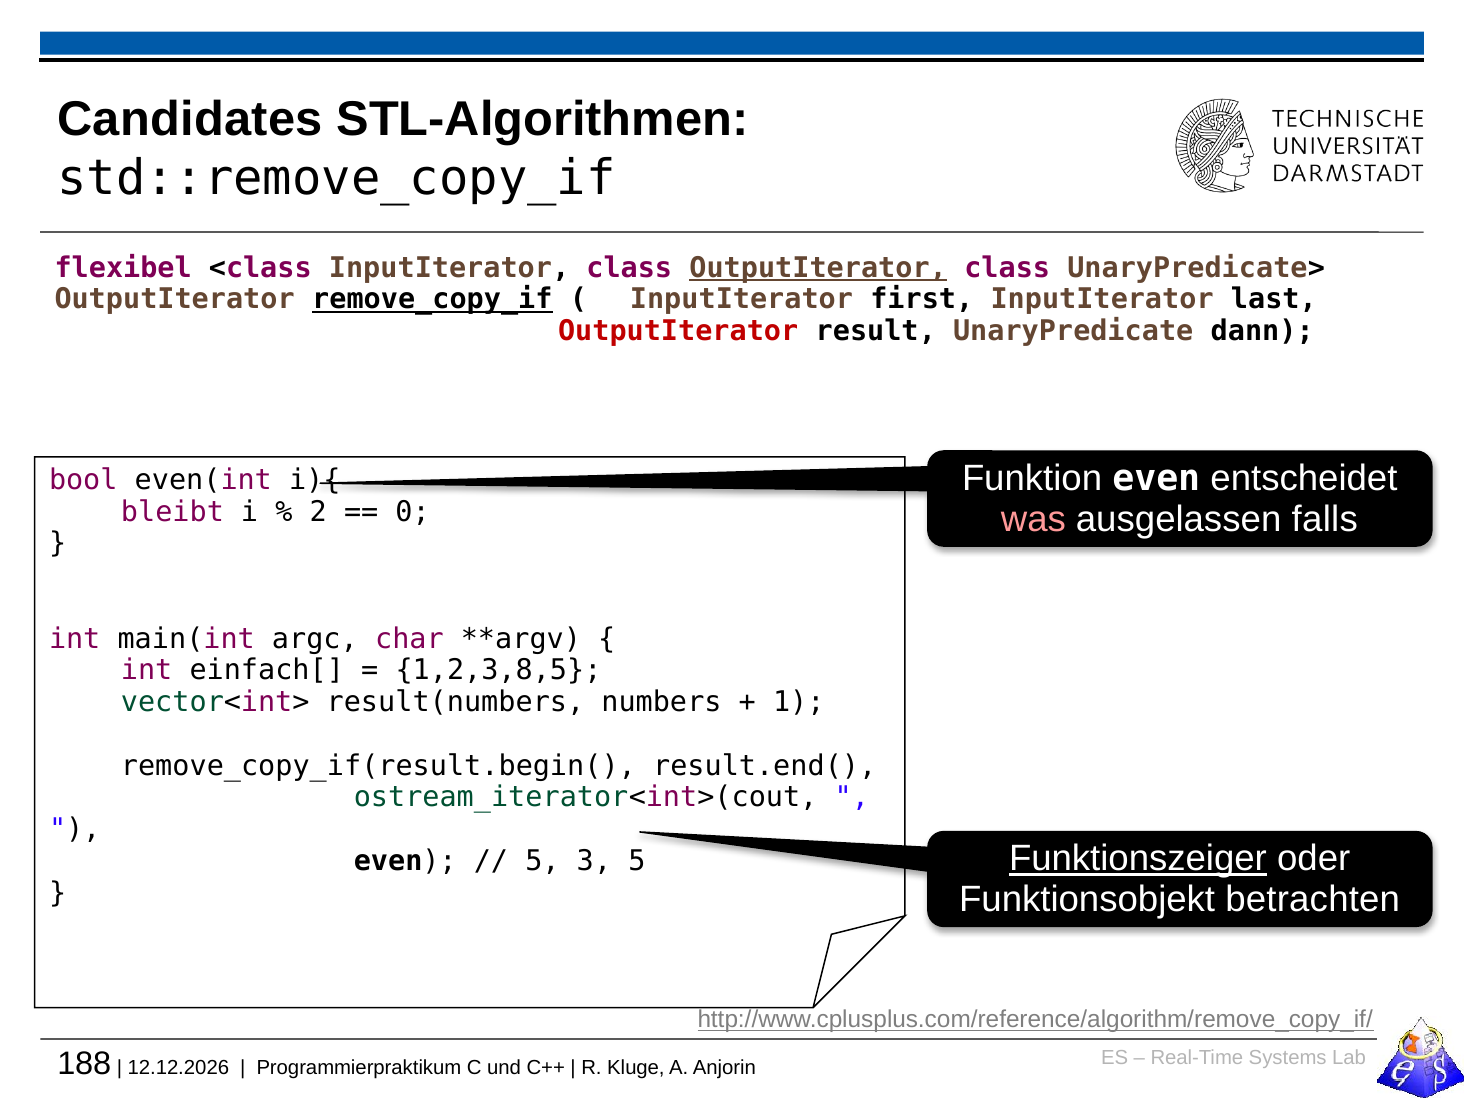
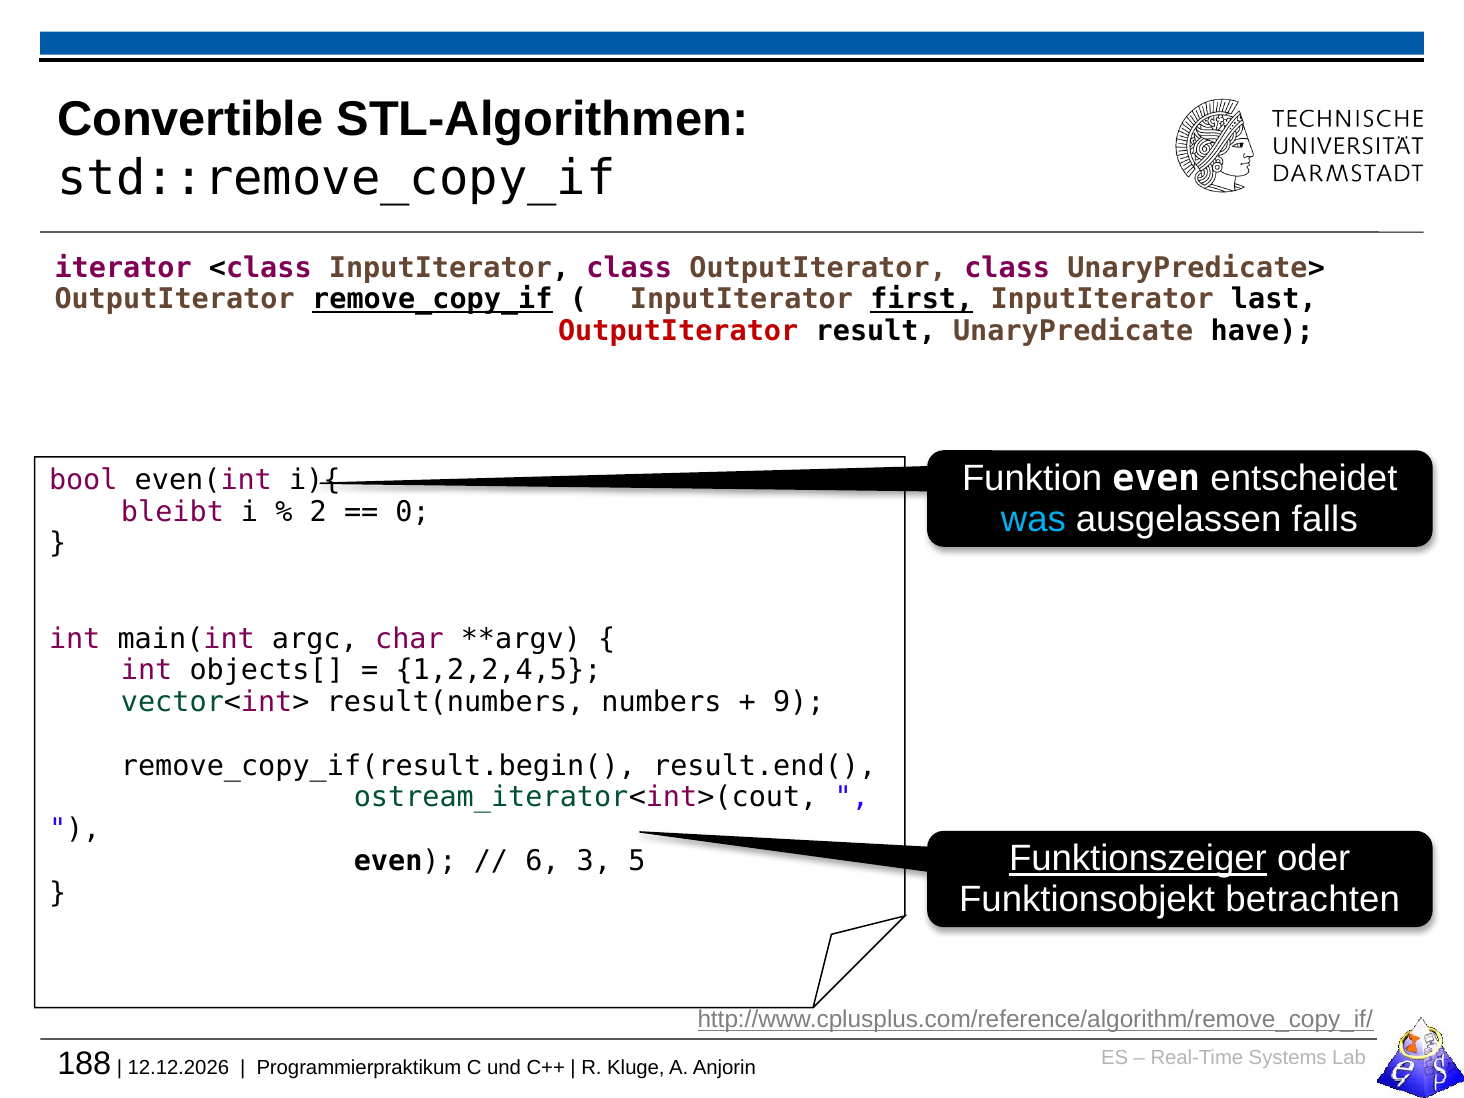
Candidates: Candidates -> Convertible
flexibel: flexibel -> iterator
OutputIterator at (818, 268) underline: present -> none
first underline: none -> present
dann: dann -> have
was colour: pink -> light blue
einfach[: einfach[ -> objects[
1,2,3,8,5: 1,2,3,8,5 -> 1,2,2,4,5
1: 1 -> 9
5 at (542, 861): 5 -> 6
